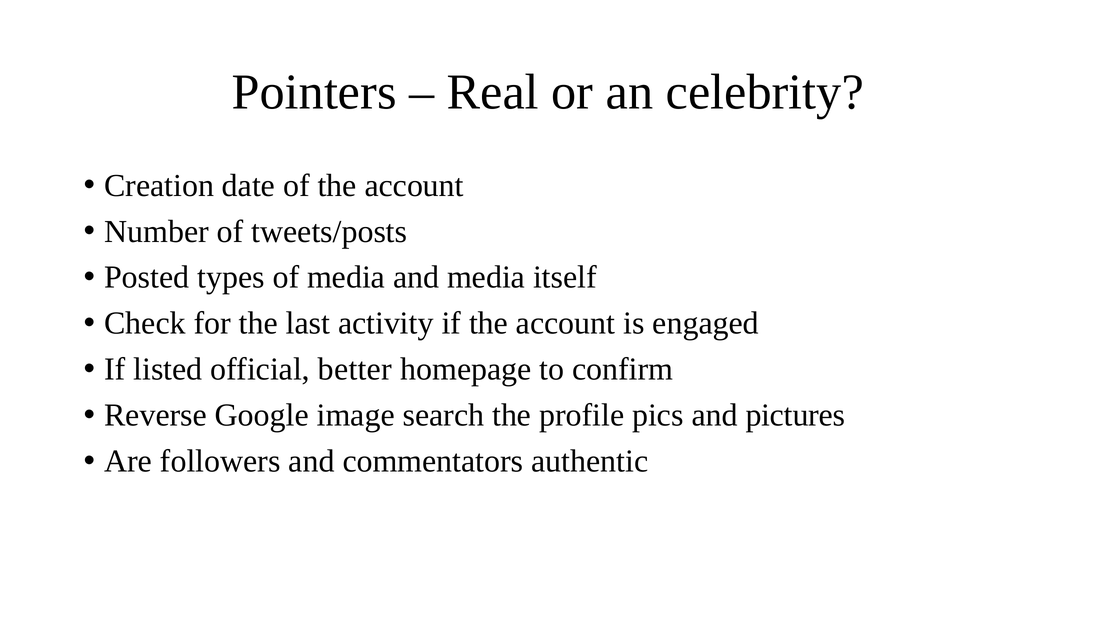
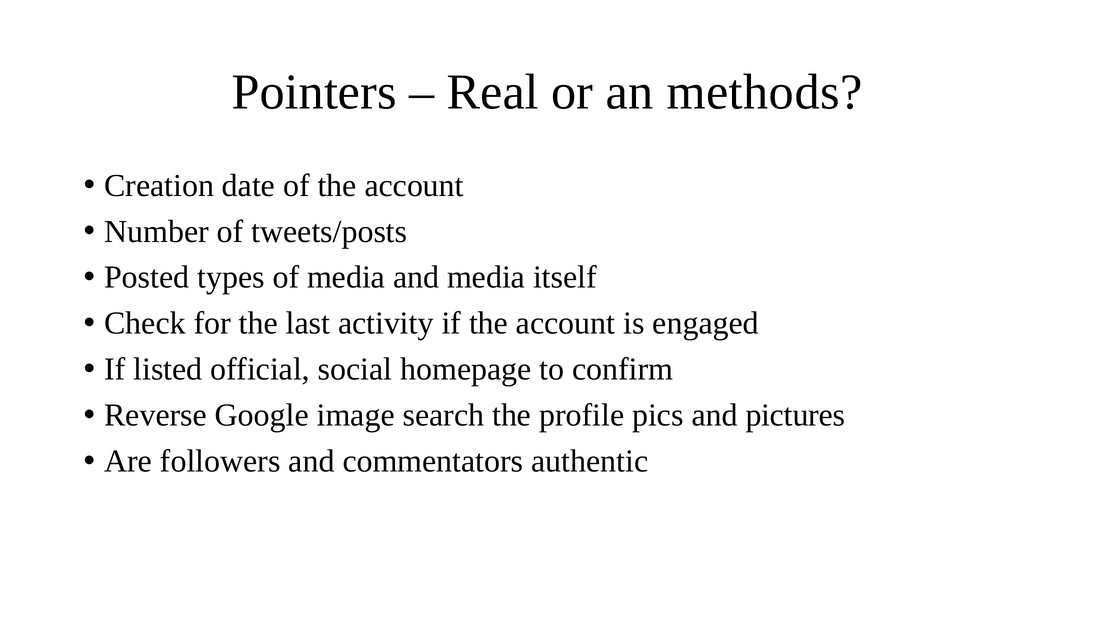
celebrity: celebrity -> methods
better: better -> social
